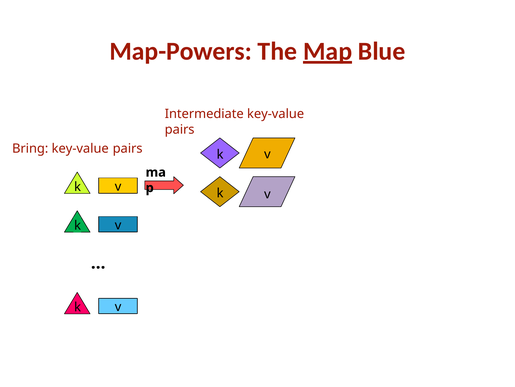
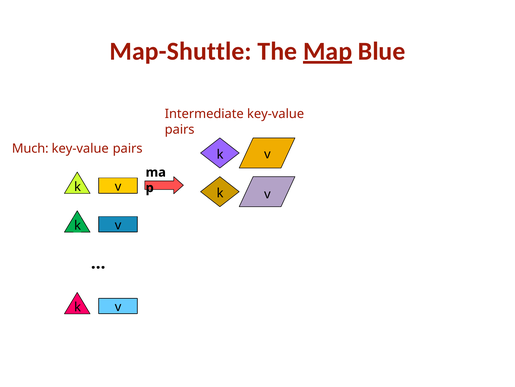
Map-Powers: Map-Powers -> Map-Shuttle
Bring: Bring -> Much
